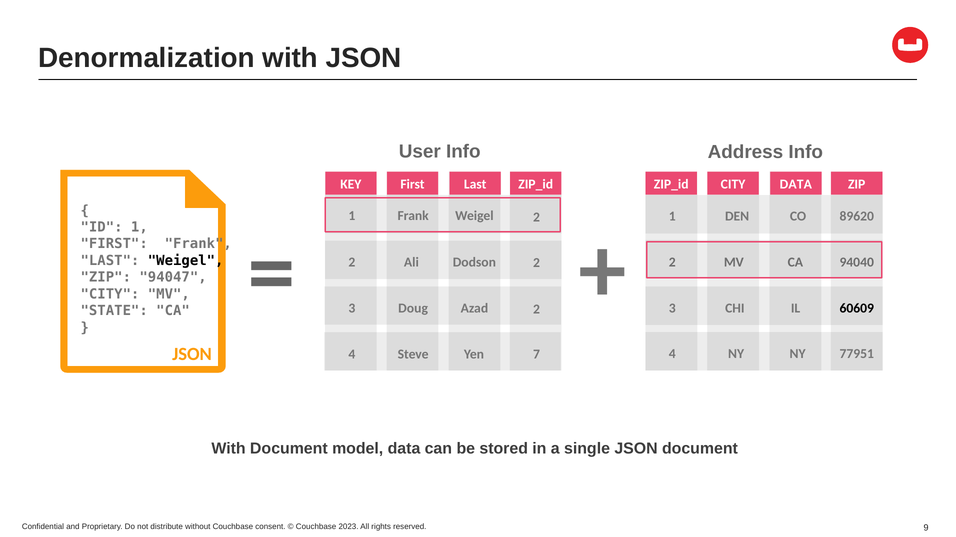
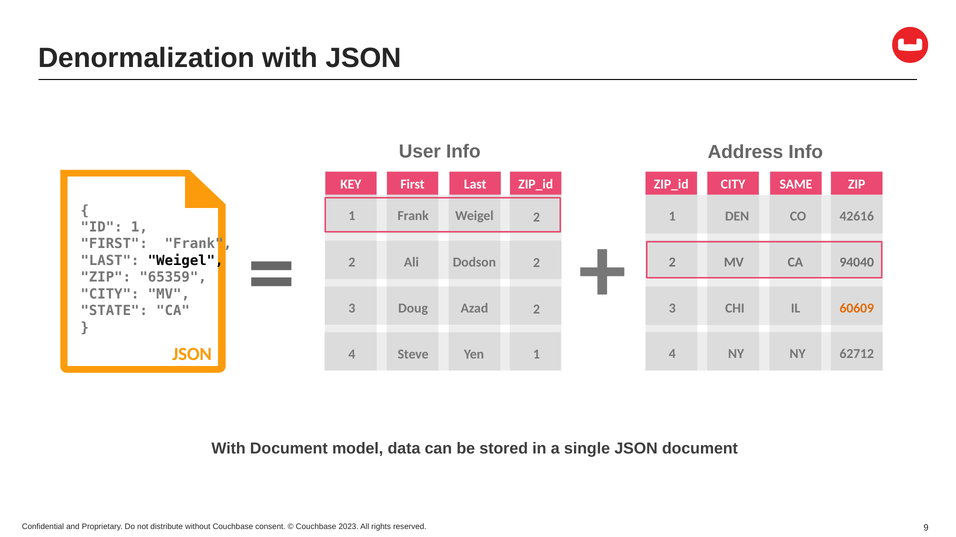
CITY DATA: DATA -> SAME
89620: 89620 -> 42616
94047: 94047 -> 65359
60609 colour: black -> orange
77951: 77951 -> 62712
Steve 7: 7 -> 1
